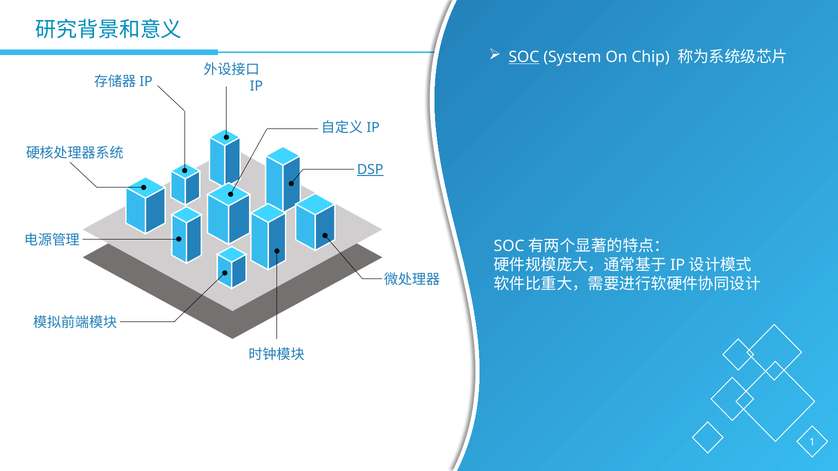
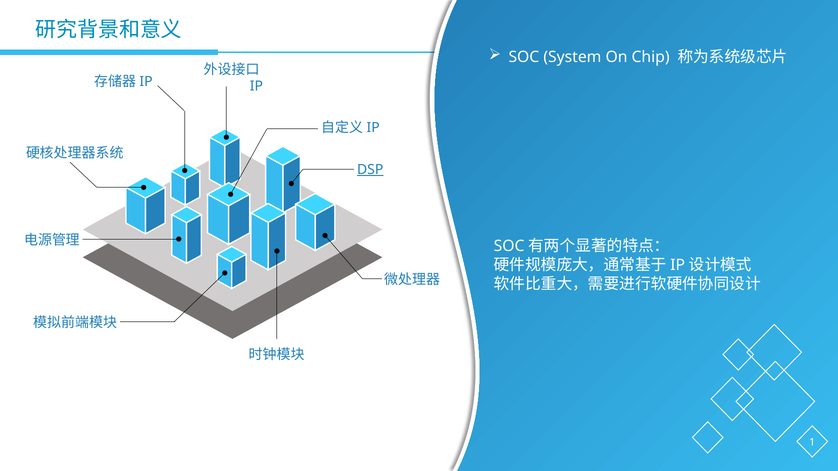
SOC underline: present -> none
